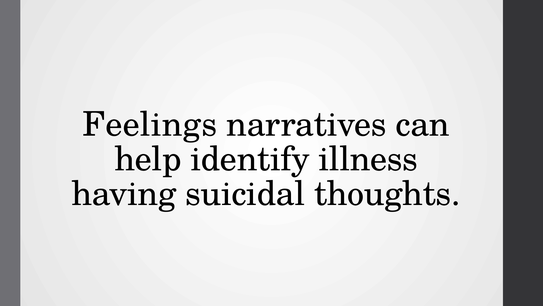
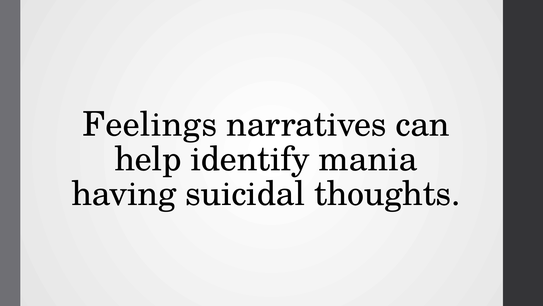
illness: illness -> mania
